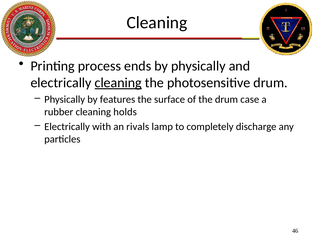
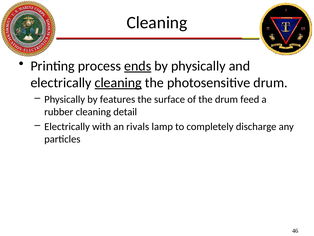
ends underline: none -> present
case: case -> feed
holds: holds -> detail
